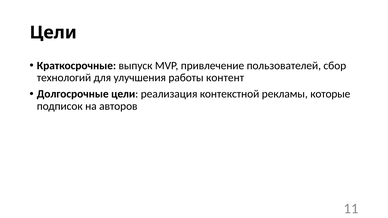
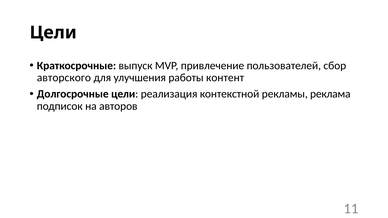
технологий: технологий -> авторского
которые: которые -> реклама
